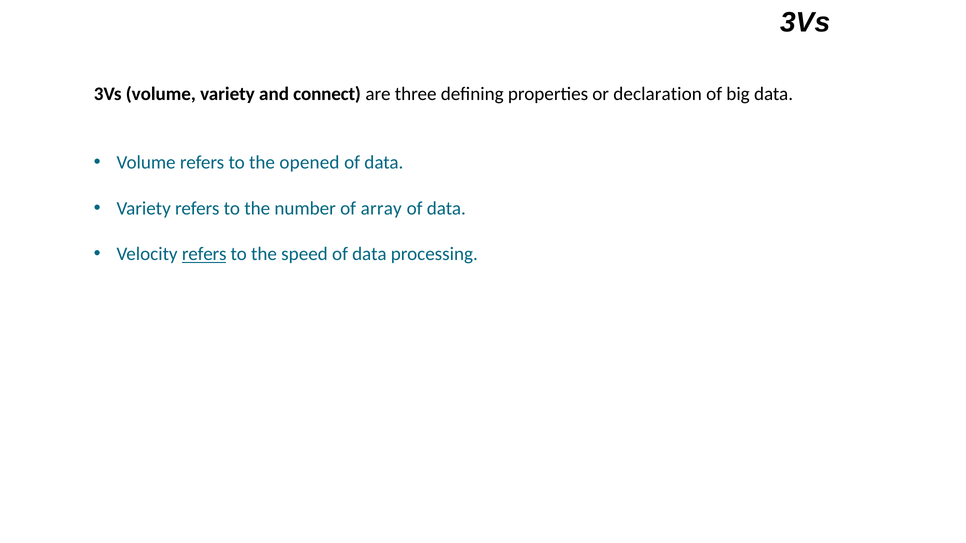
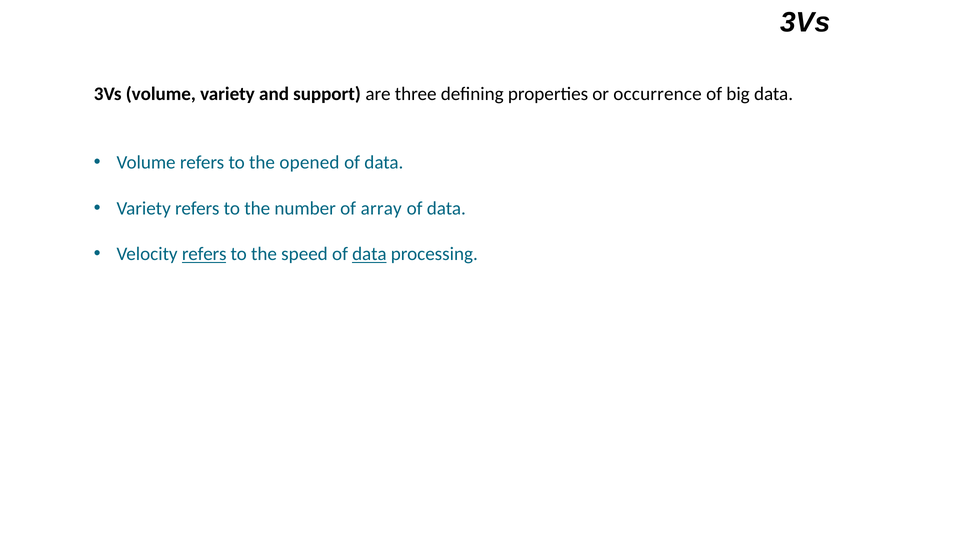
connect: connect -> support
declaration: declaration -> occurrence
data at (369, 254) underline: none -> present
